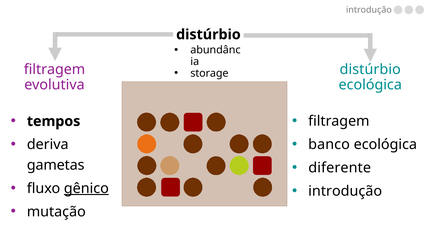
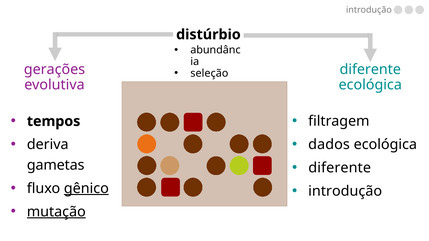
filtragem at (55, 69): filtragem -> gerações
distúrbio at (370, 69): distúrbio -> diferente
storage: storage -> seleção
banco: banco -> dados
mutação underline: none -> present
